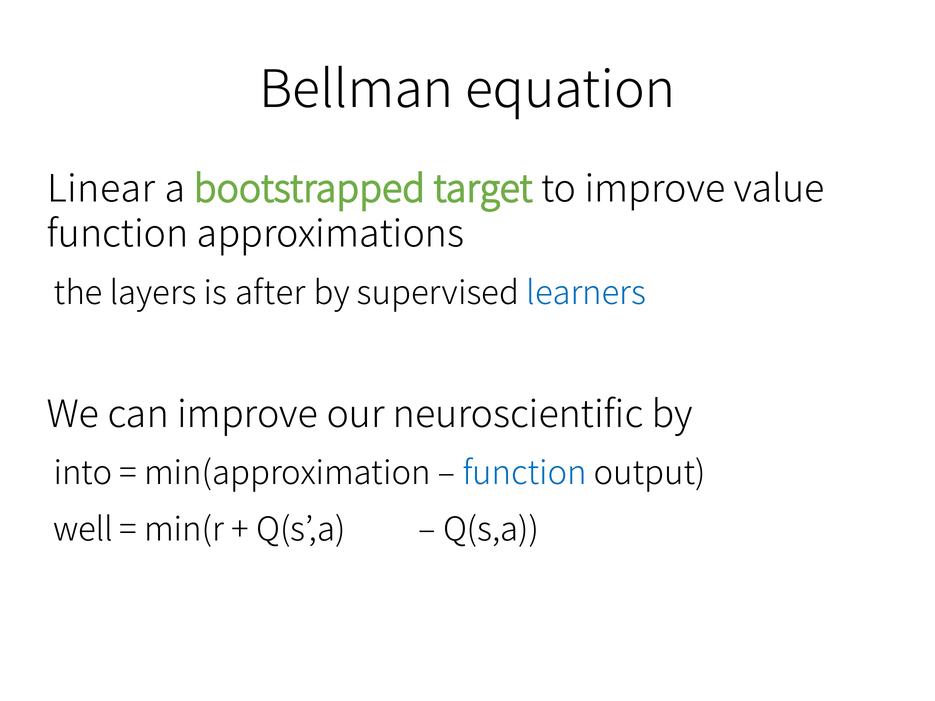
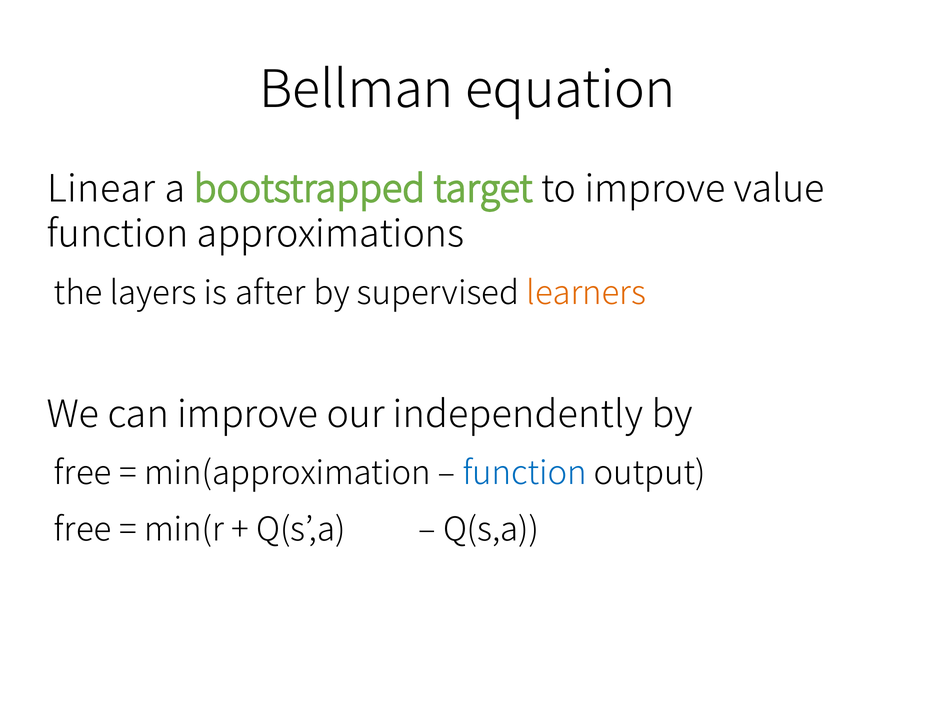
learners colour: blue -> orange
neuroscientific: neuroscientific -> independently
into at (83, 474): into -> free
well at (83, 530): well -> free
